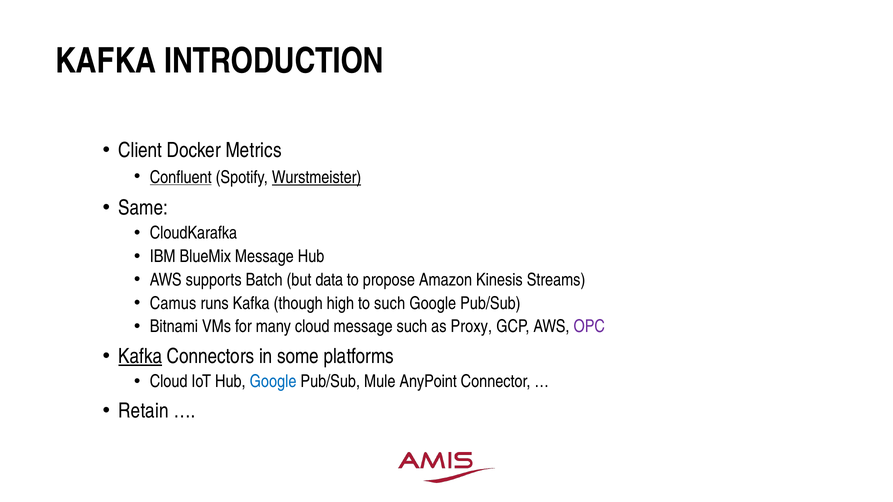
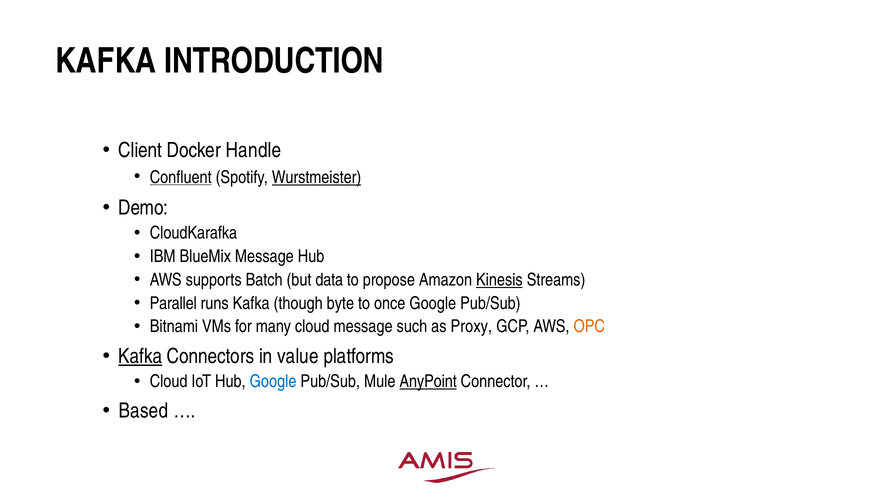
Metrics: Metrics -> Handle
Same: Same -> Demo
Kinesis underline: none -> present
Camus: Camus -> Parallel
high: high -> byte
to such: such -> once
OPC colour: purple -> orange
some: some -> value
AnyPoint underline: none -> present
Retain: Retain -> Based
